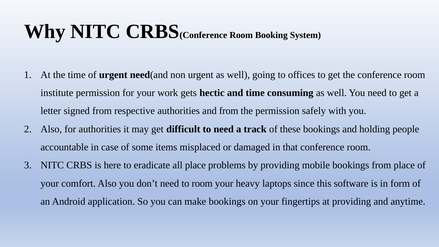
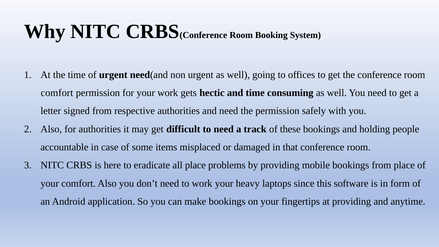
institute at (57, 93): institute -> comfort
and from: from -> need
to room: room -> work
